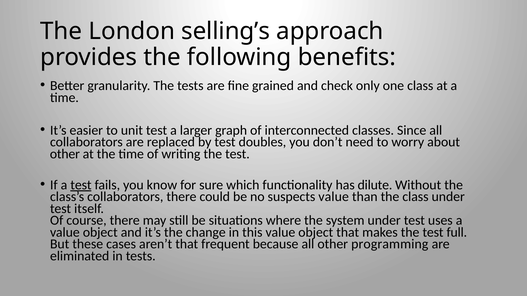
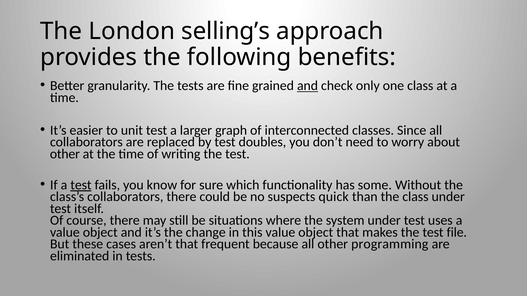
and at (308, 86) underline: none -> present
dilute: dilute -> some
suspects value: value -> quick
full: full -> file
